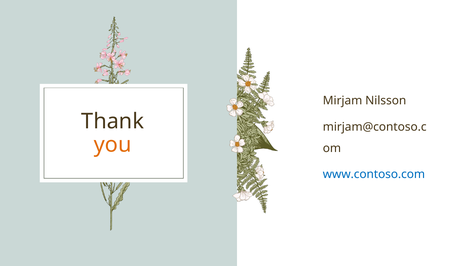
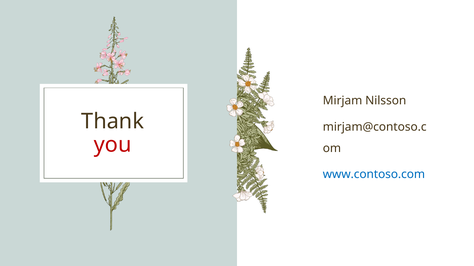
you colour: orange -> red
